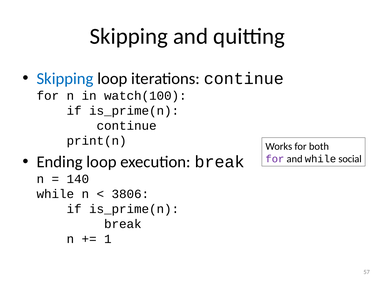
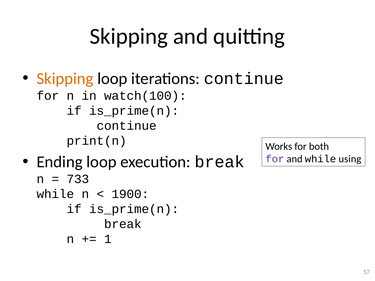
Skipping at (65, 79) colour: blue -> orange
social: social -> using
140: 140 -> 733
3806: 3806 -> 1900
